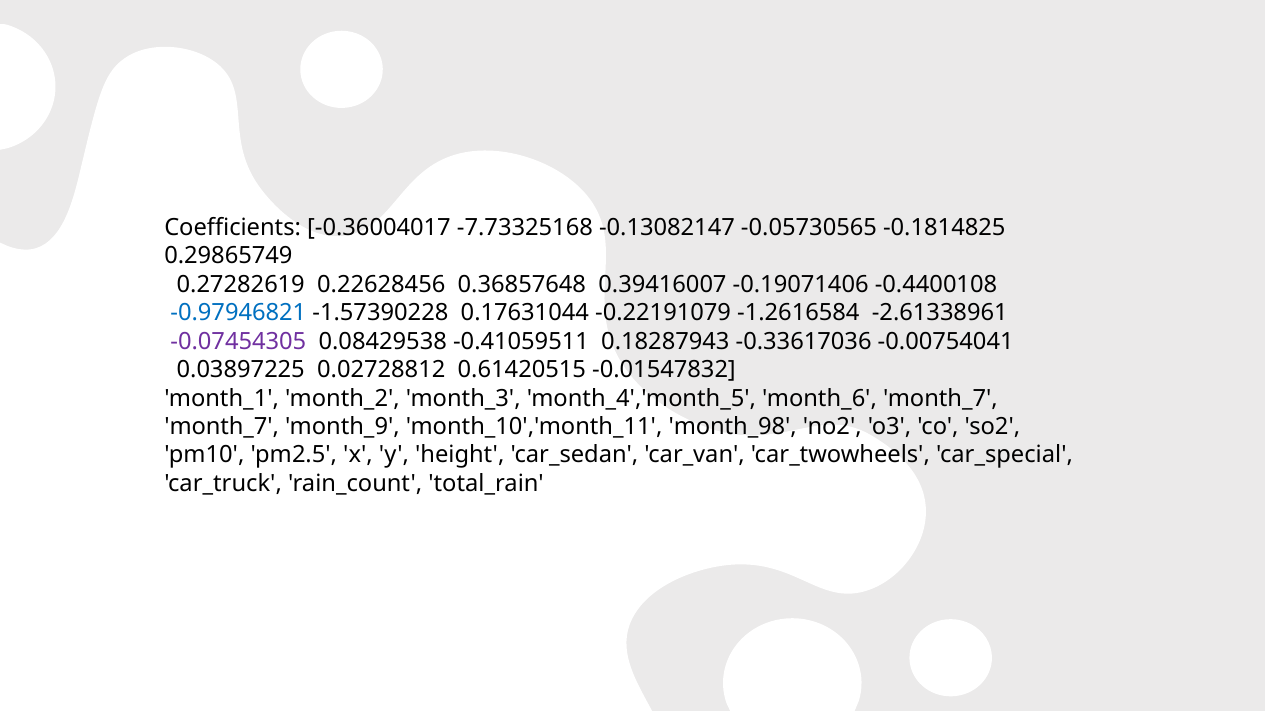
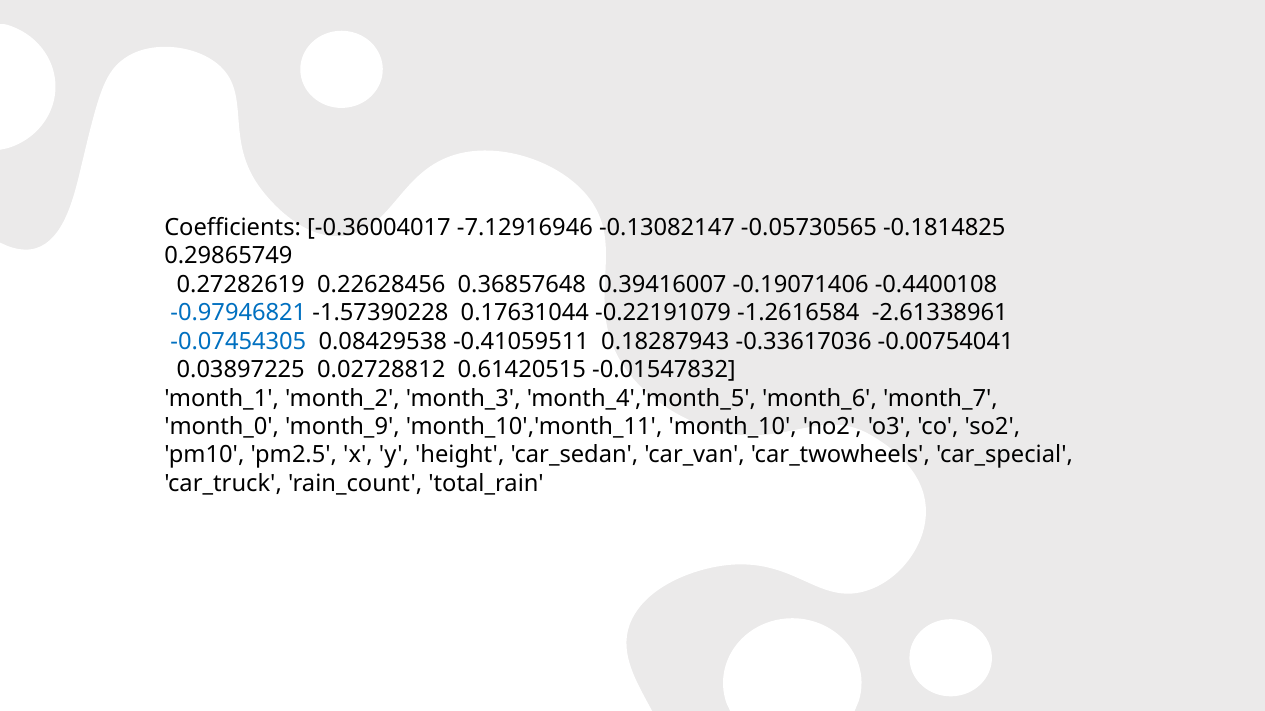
-7.73325168: -7.73325168 -> -7.12916946
-0.07454305 colour: purple -> blue
month_7 at (222, 427): month_7 -> month_0
month_98: month_98 -> month_10
